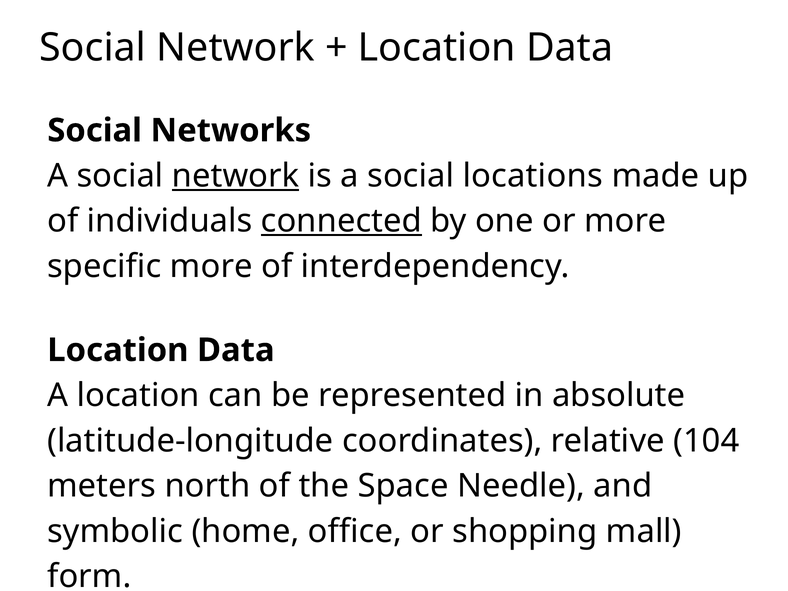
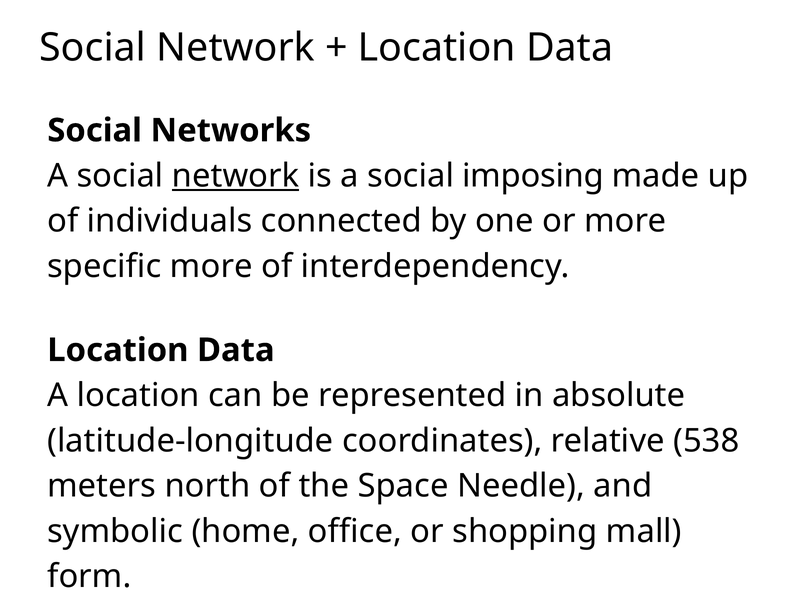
locations: locations -> imposing
connected underline: present -> none
104: 104 -> 538
